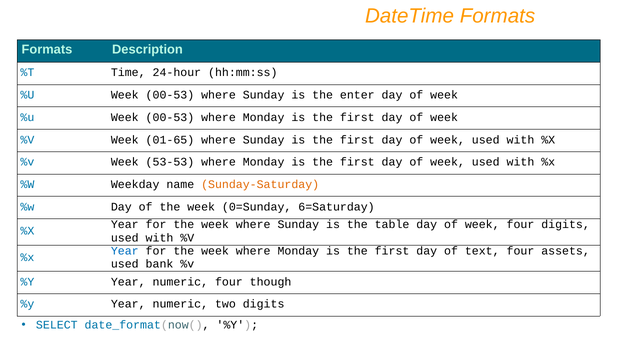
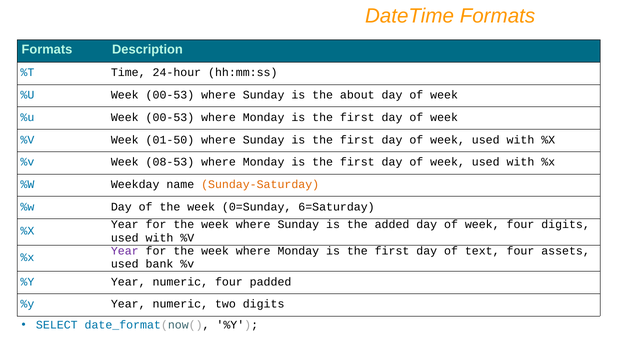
enter: enter -> about
01-65: 01-65 -> 01-50
53-53: 53-53 -> 08-53
table: table -> added
Year at (125, 251) colour: blue -> purple
though: though -> padded
